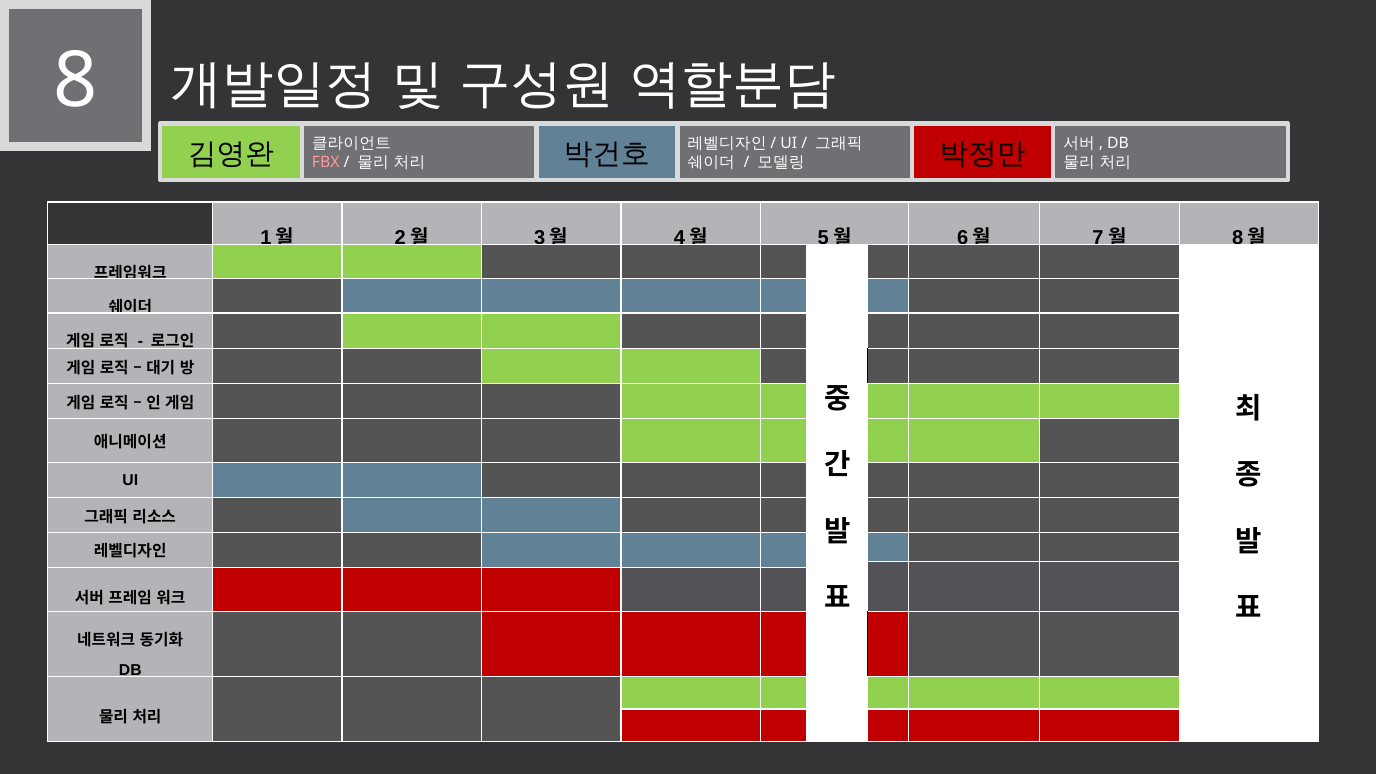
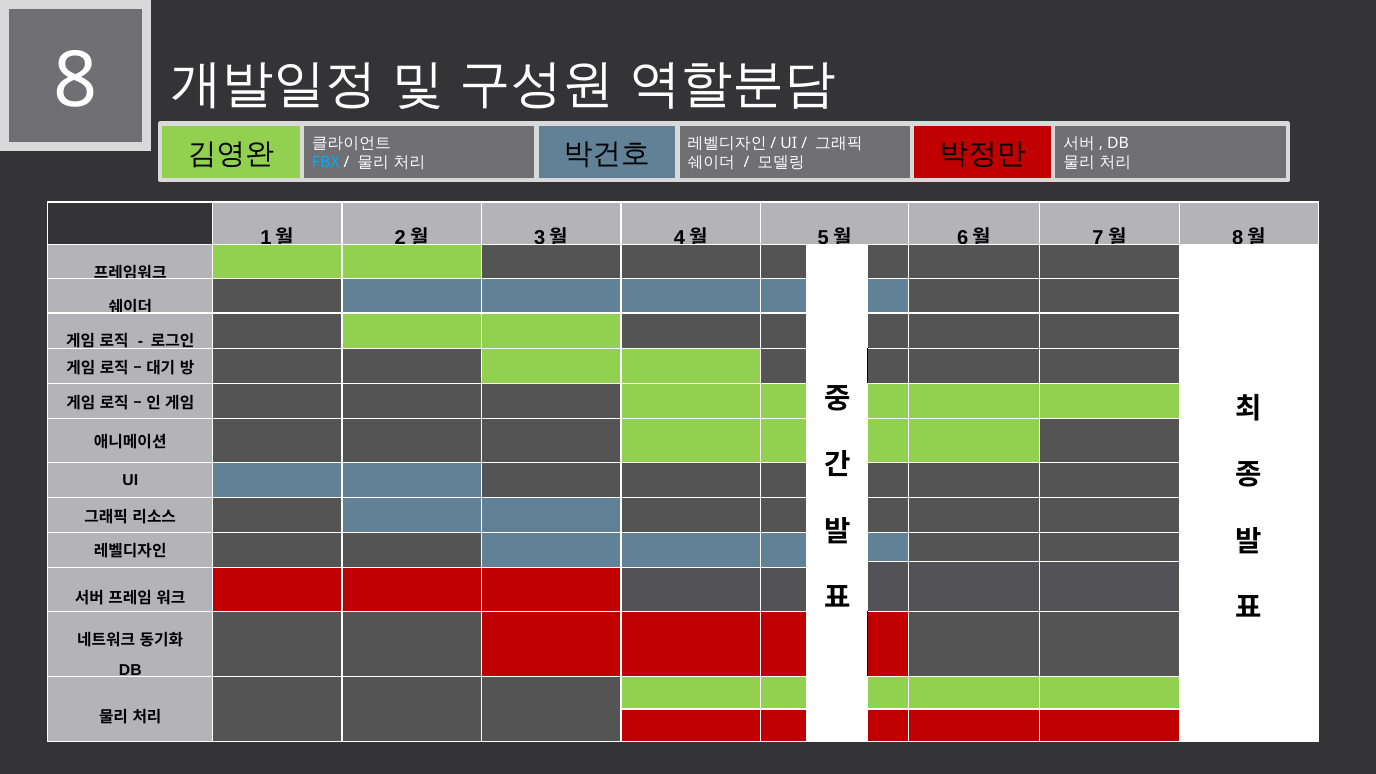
FBX colour: pink -> light blue
